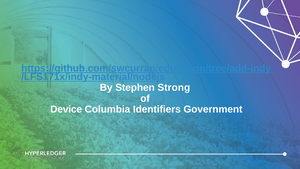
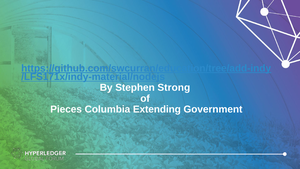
Device: Device -> Pieces
Identifiers: Identifiers -> Extending
